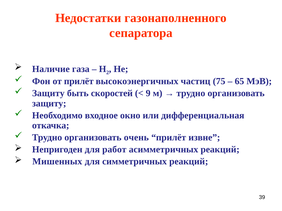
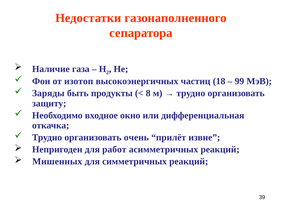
от прилёт: прилёт -> изотоп
75: 75 -> 18
65: 65 -> 99
Защиту at (48, 93): Защиту -> Заряды
скоростей: скоростей -> продукты
9: 9 -> 8
